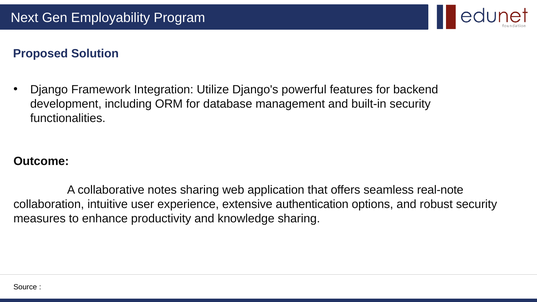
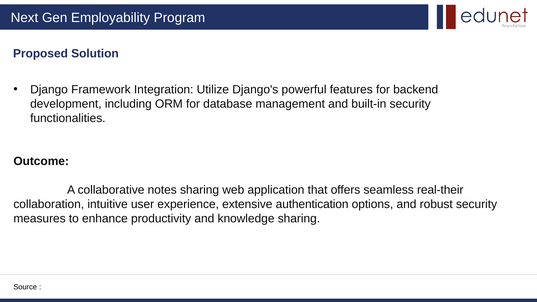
real-note: real-note -> real-their
